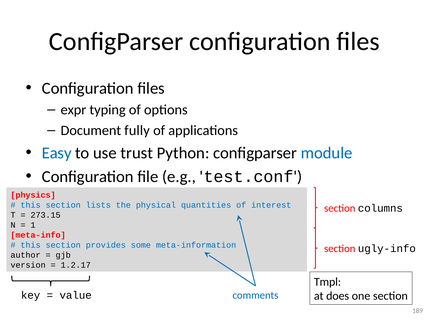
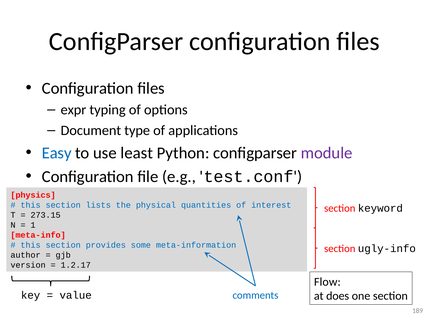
fully: fully -> type
trust: trust -> least
module colour: blue -> purple
columns: columns -> keyword
Tmpl: Tmpl -> Flow
